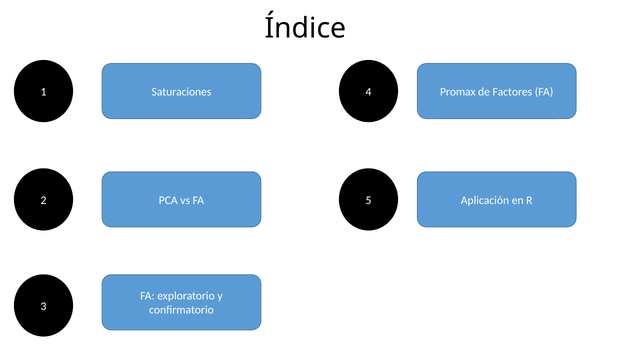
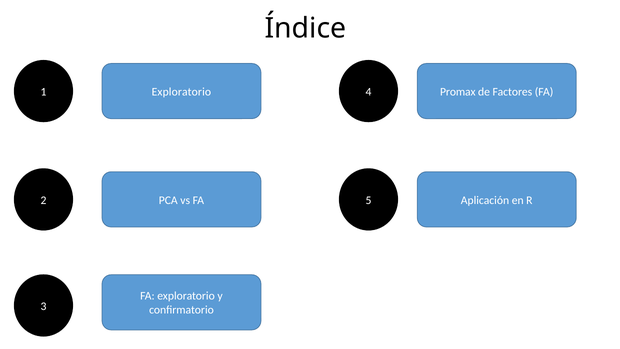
Saturaciones at (181, 92): Saturaciones -> Exploratorio
